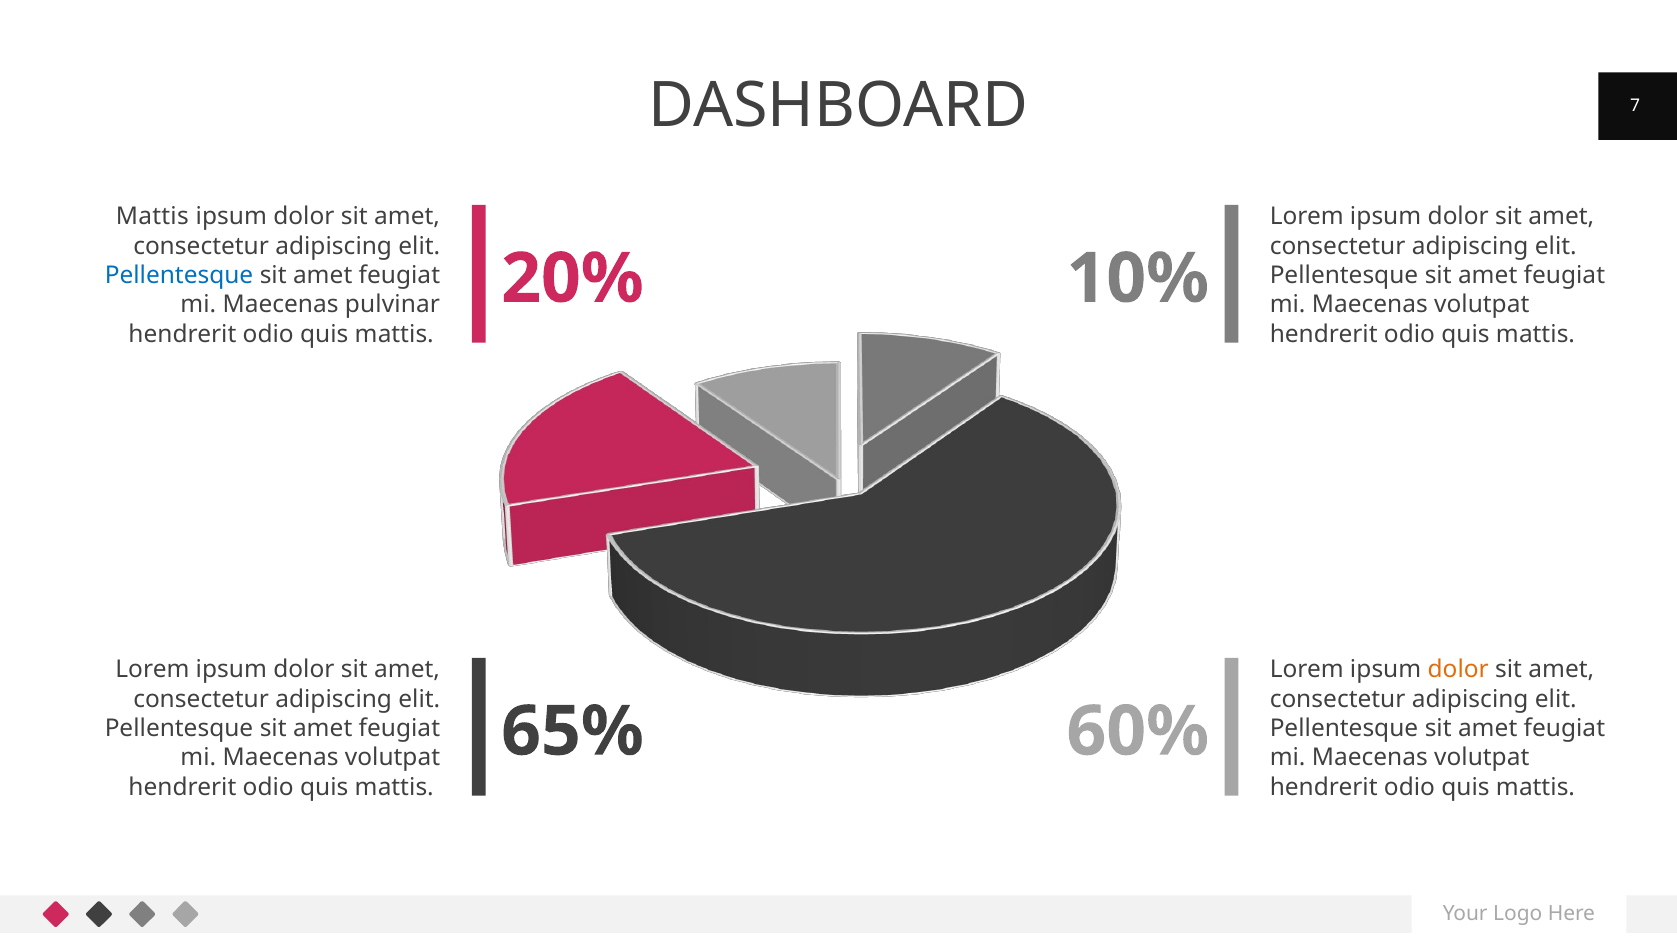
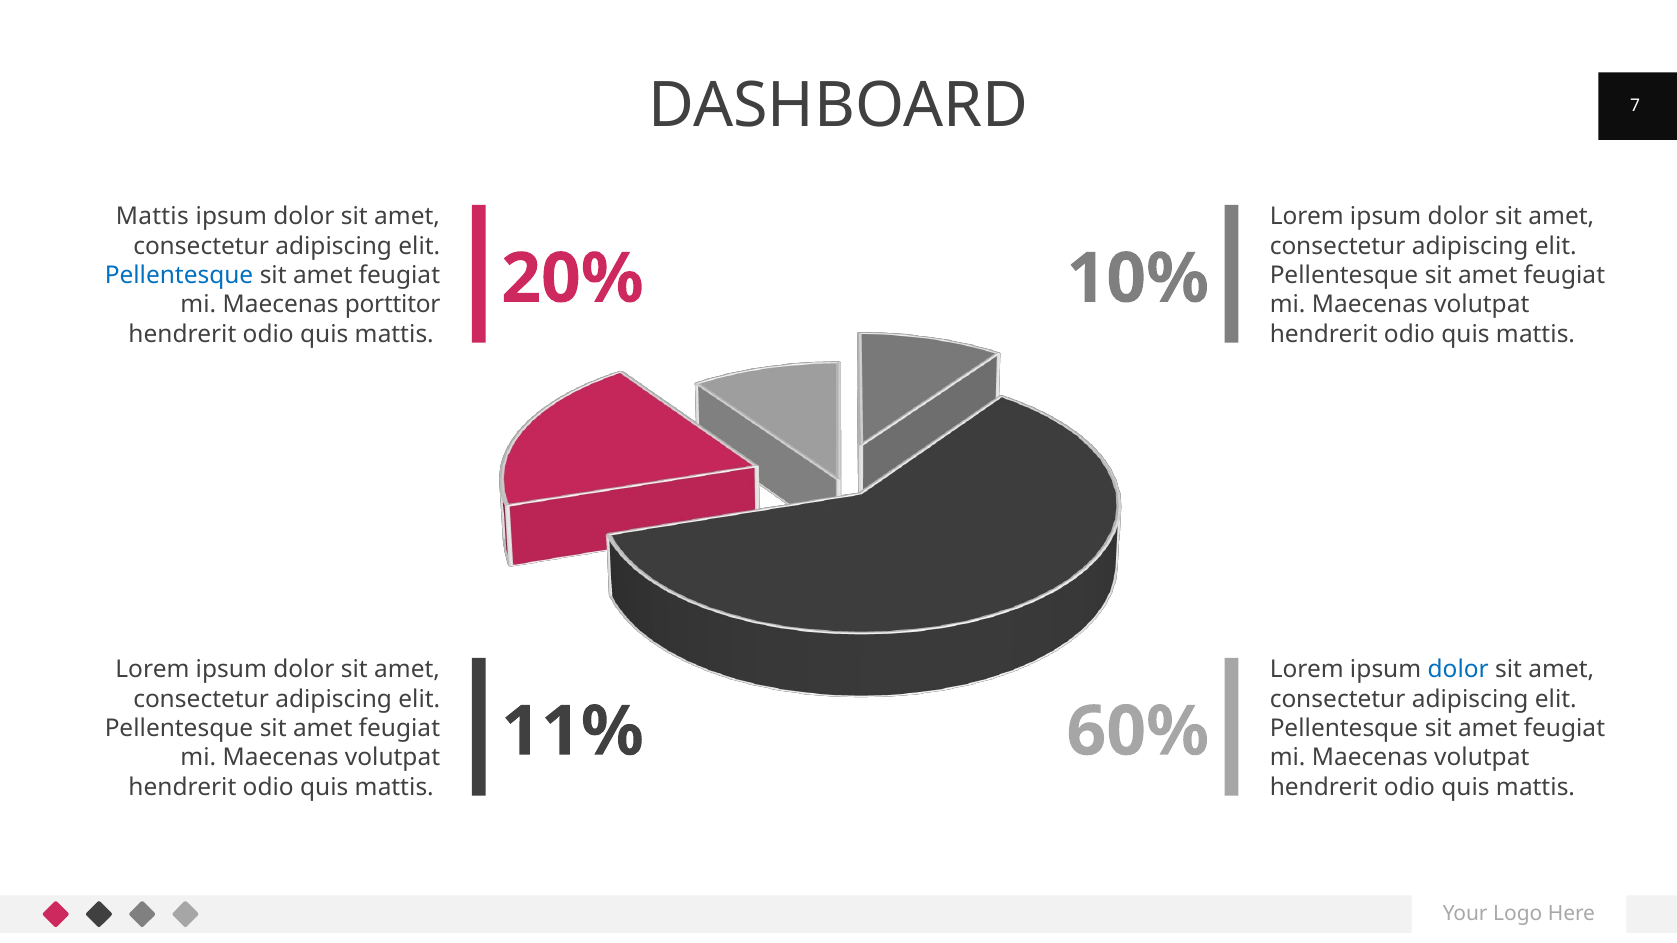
pulvinar: pulvinar -> porttitor
dolor at (1458, 670) colour: orange -> blue
65%: 65% -> 11%
